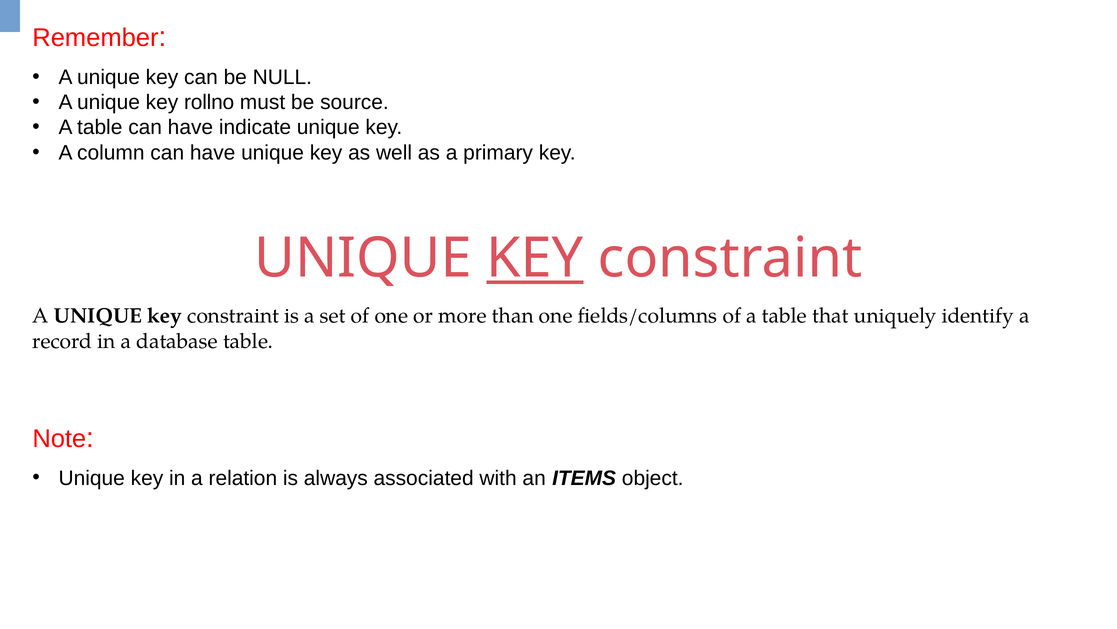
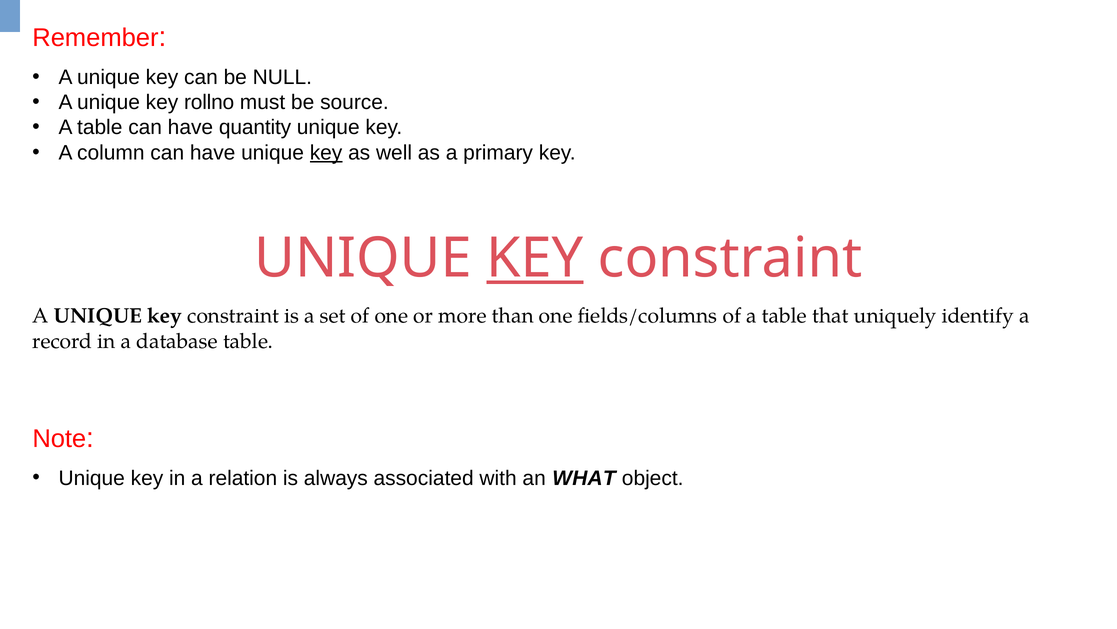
indicate: indicate -> quantity
key at (326, 153) underline: none -> present
ITEMS: ITEMS -> WHAT
